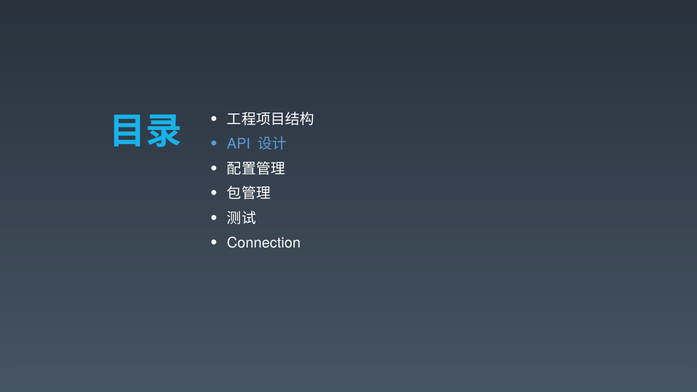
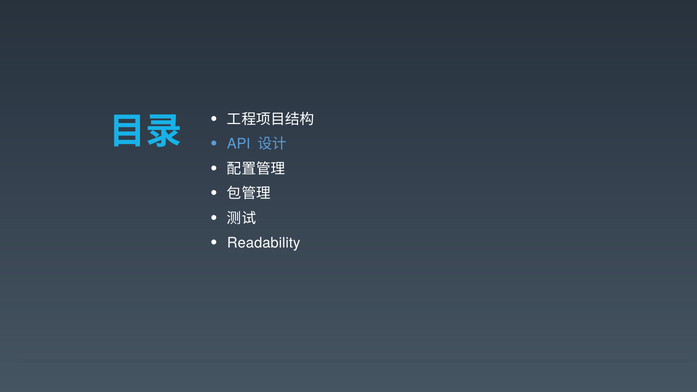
Connection: Connection -> Readability
